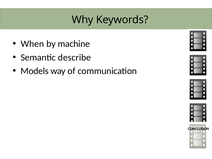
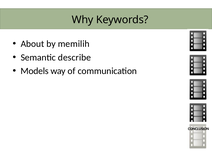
When: When -> About
machine: machine -> memilih
